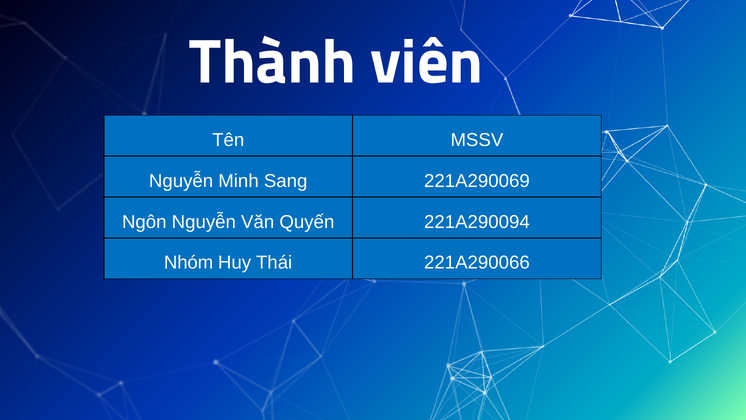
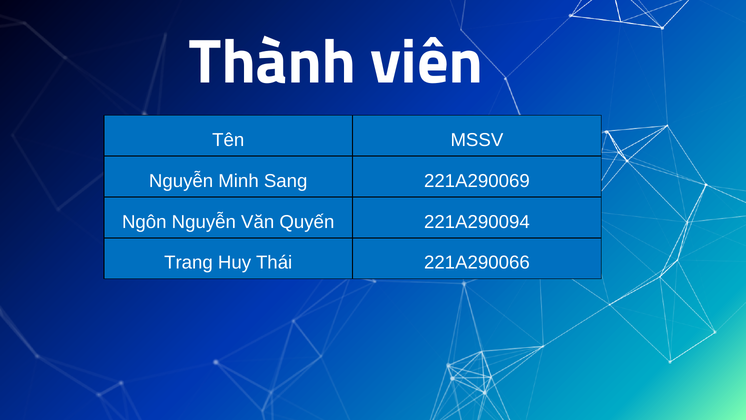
Nhóm: Nhóm -> Trang
